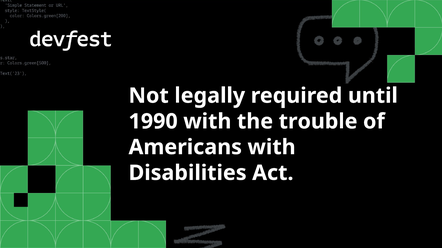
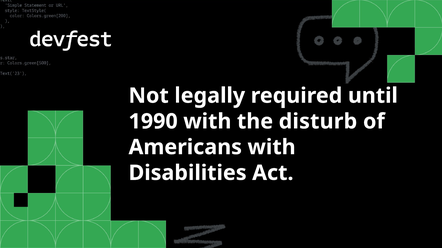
trouble: trouble -> disturb
